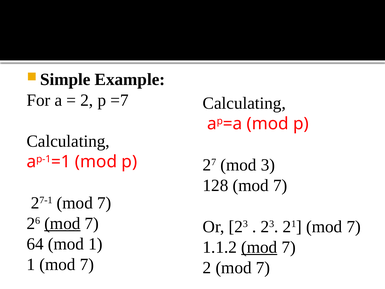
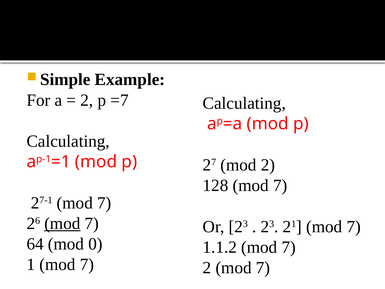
mod 3: 3 -> 2
mod 1: 1 -> 0
mod at (259, 247) underline: present -> none
